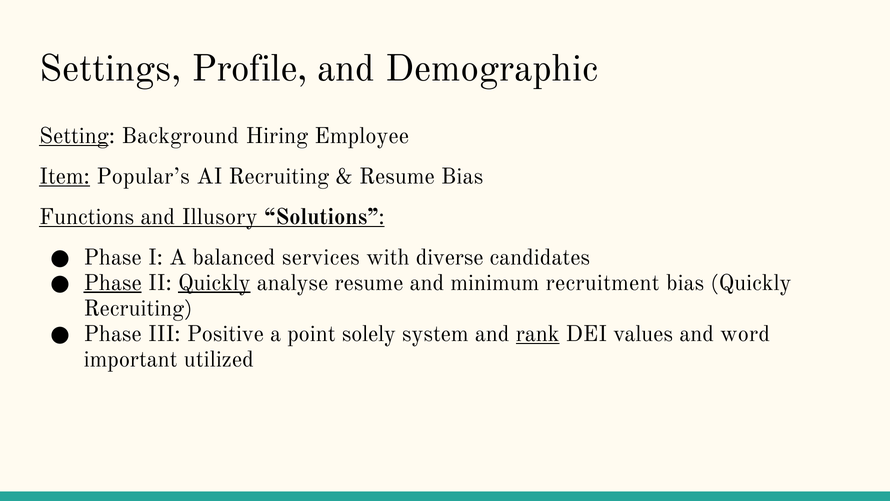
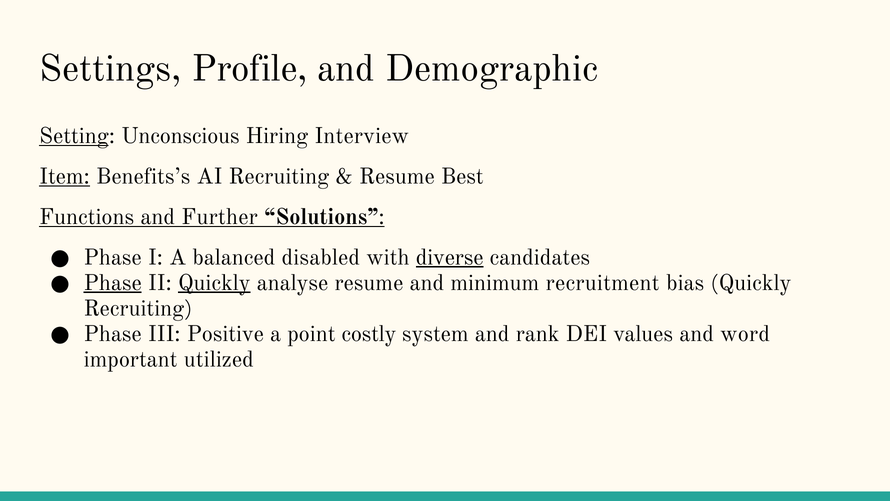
Background: Background -> Unconscious
Employee: Employee -> Interview
Popular’s: Popular’s -> Benefits’s
Resume Bias: Bias -> Best
Illusory: Illusory -> Further
services: services -> disabled
diverse underline: none -> present
solely: solely -> costly
rank underline: present -> none
